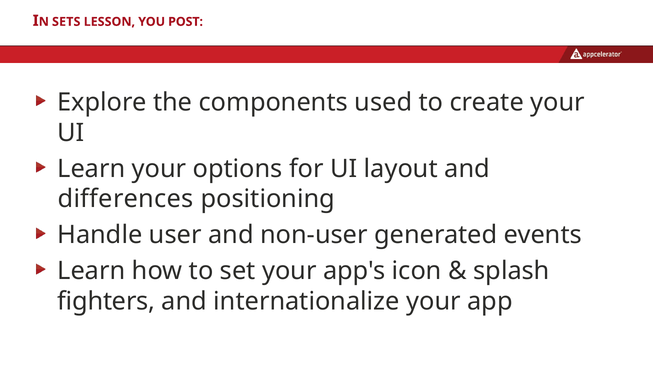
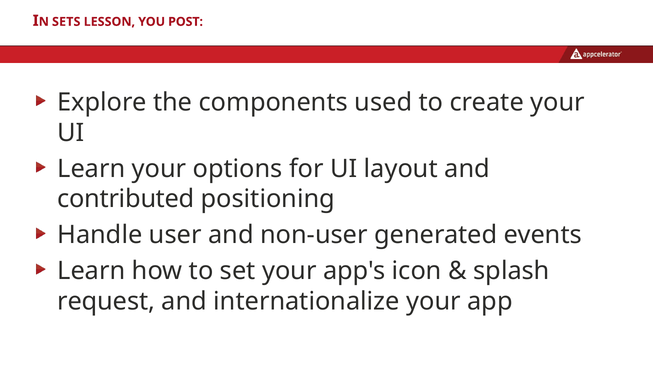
differences: differences -> contributed
fighters: fighters -> request
